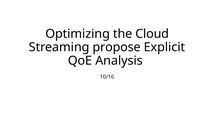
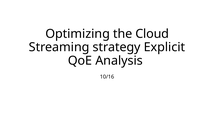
propose: propose -> strategy
